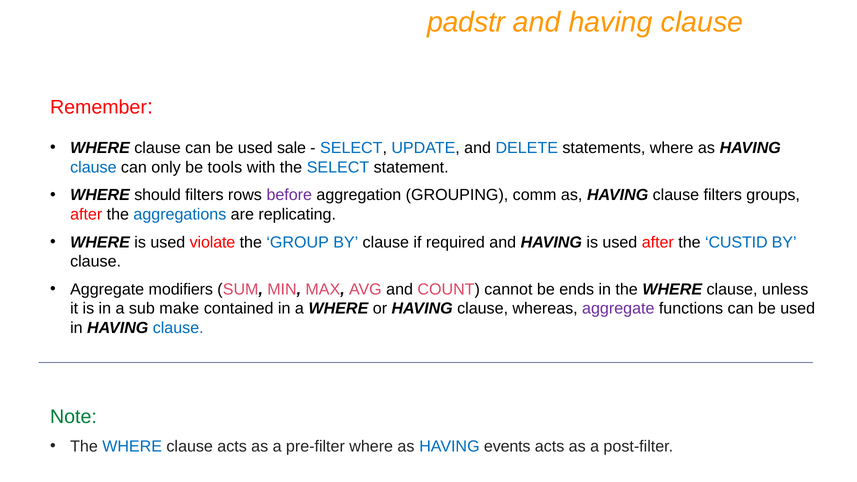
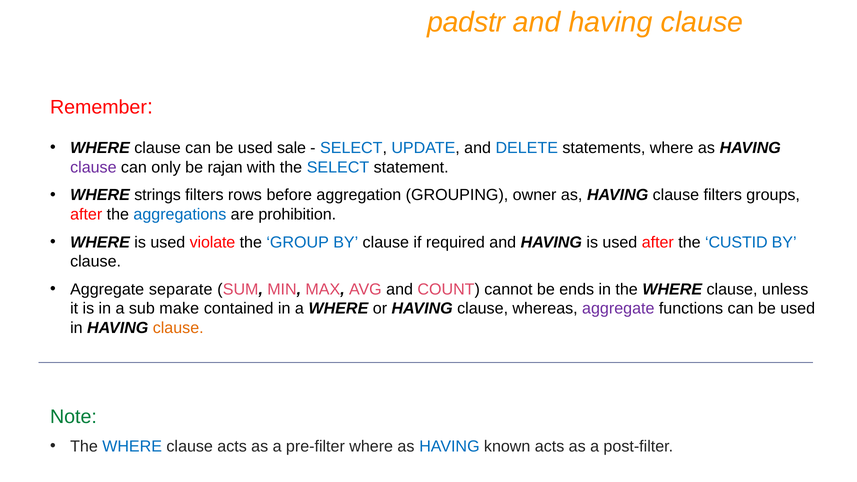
clause at (93, 167) colour: blue -> purple
tools: tools -> rajan
should: should -> strings
before colour: purple -> black
comm: comm -> owner
replicating: replicating -> prohibition
modifiers: modifiers -> separate
clause at (178, 328) colour: blue -> orange
events: events -> known
